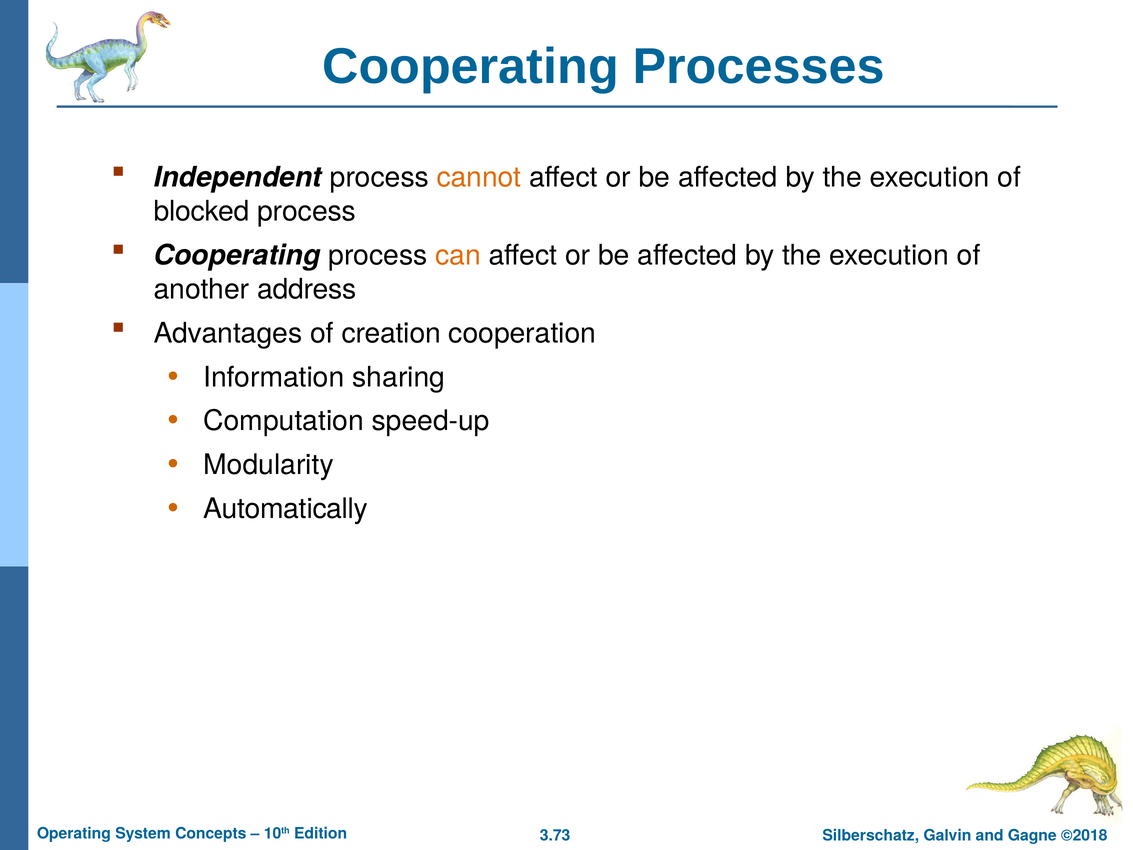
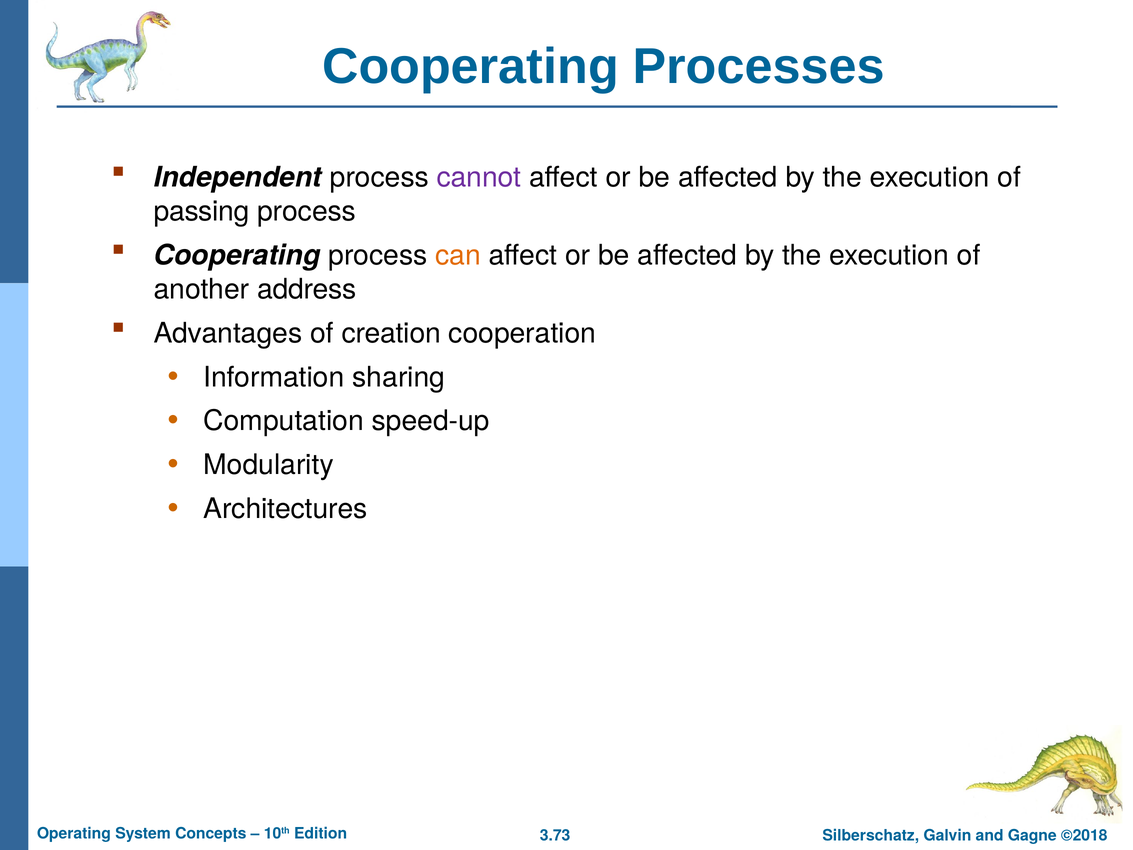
cannot colour: orange -> purple
blocked: blocked -> passing
Automatically: Automatically -> Architectures
